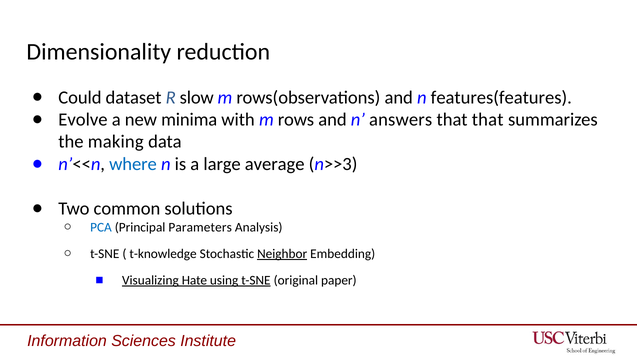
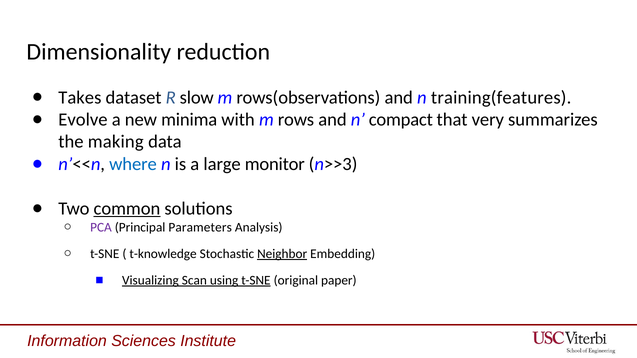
Could: Could -> Takes
features(features: features(features -> training(features
answers: answers -> compact
that that: that -> very
average: average -> monitor
common underline: none -> present
PCA colour: blue -> purple
Hate: Hate -> Scan
